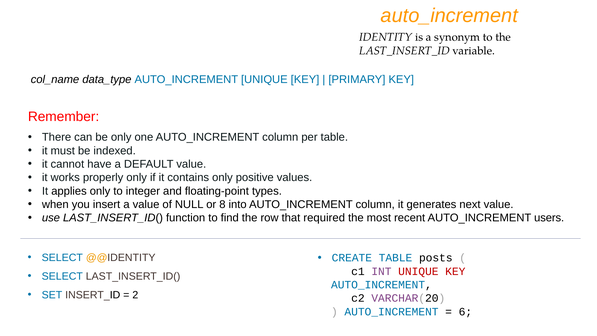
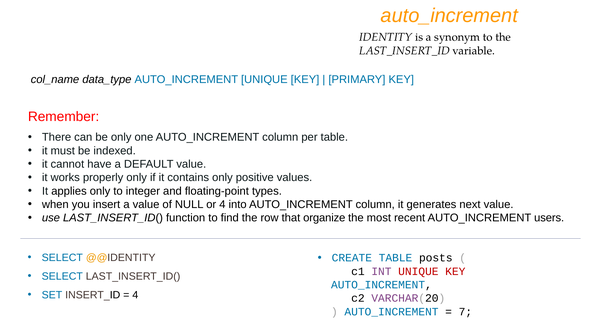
or 8: 8 -> 4
required: required -> organize
2 at (135, 295): 2 -> 4
6: 6 -> 7
